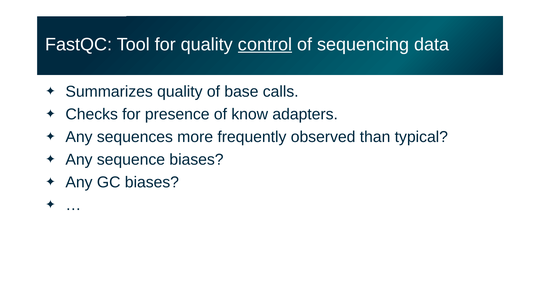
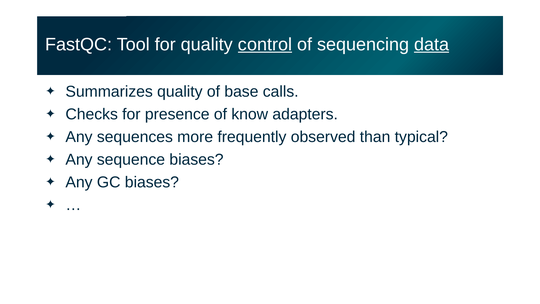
data underline: none -> present
